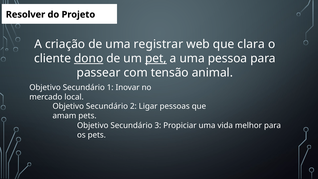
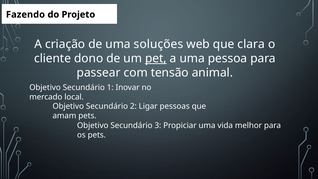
Resolver: Resolver -> Fazendo
registrar: registrar -> soluções
dono underline: present -> none
